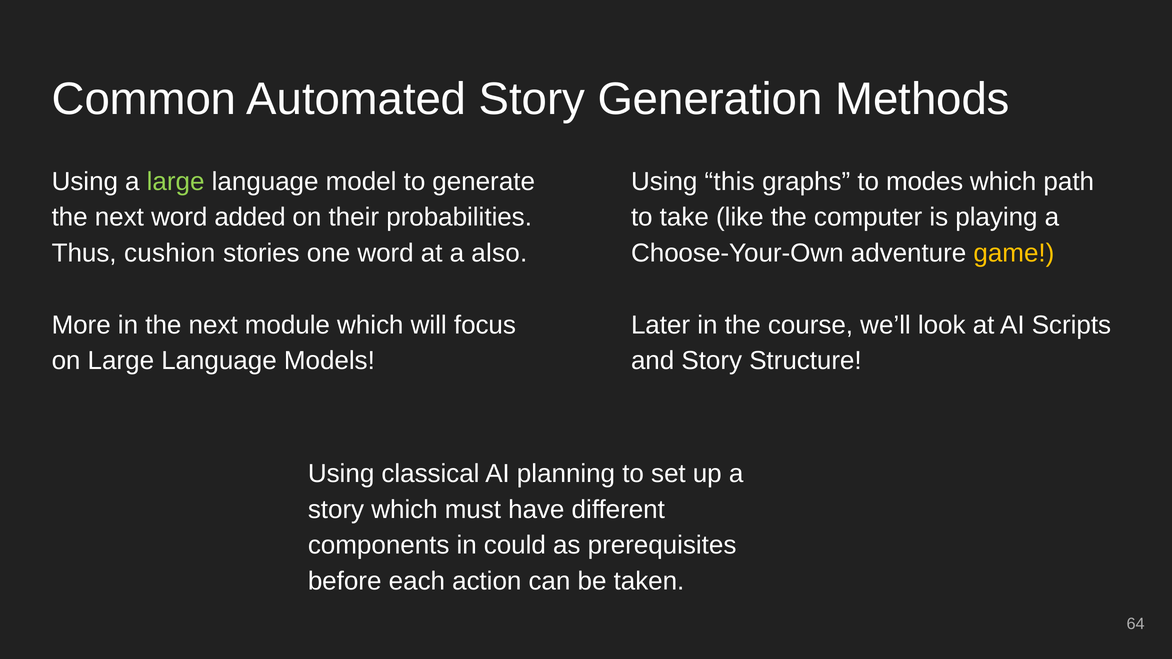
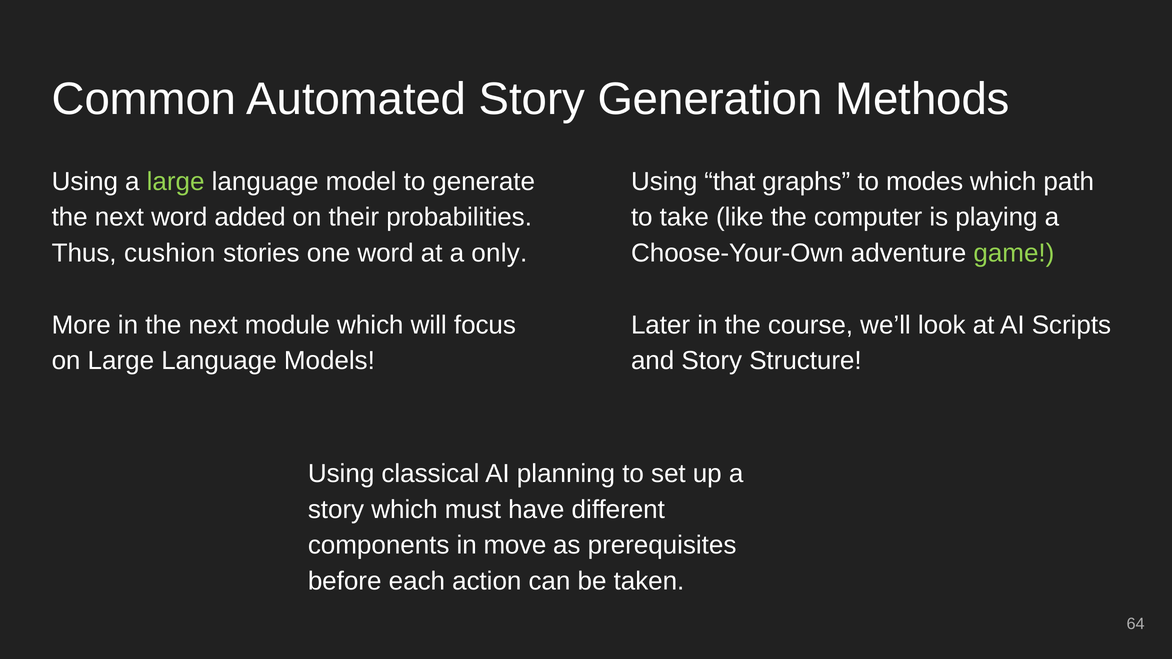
this: this -> that
also: also -> only
game colour: yellow -> light green
could: could -> move
